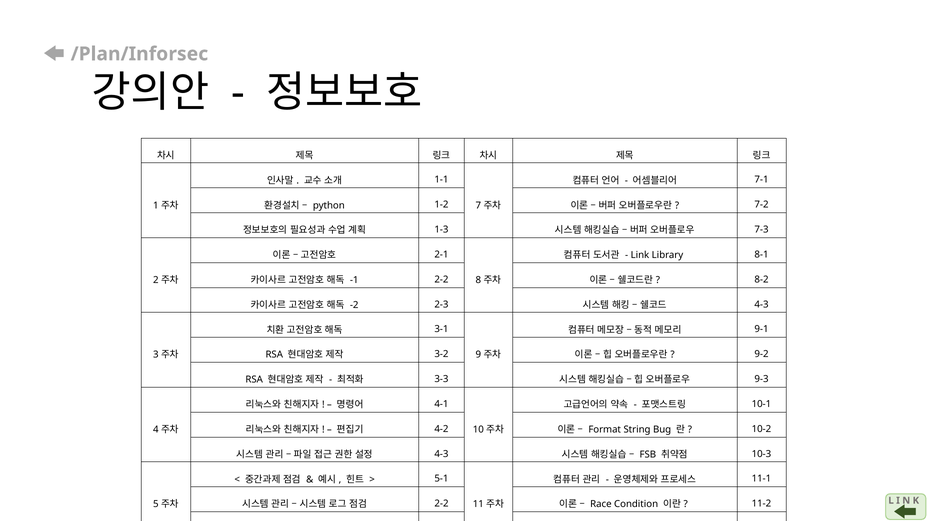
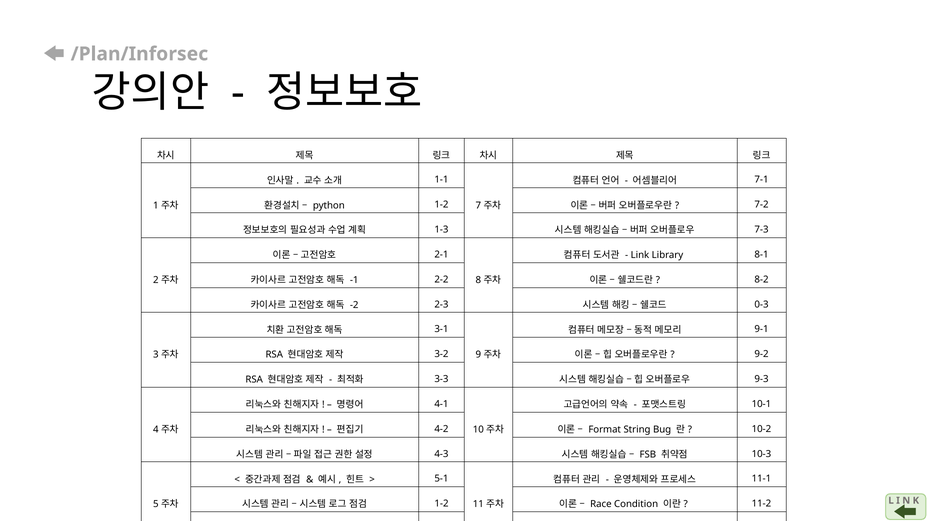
4-3 at (762, 305): 4-3 -> 0-3
2-2 at (441, 504): 2-2 -> 1-2
